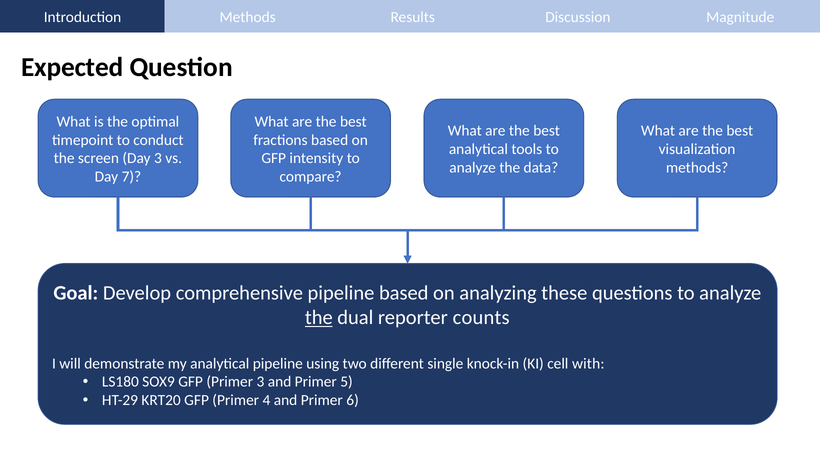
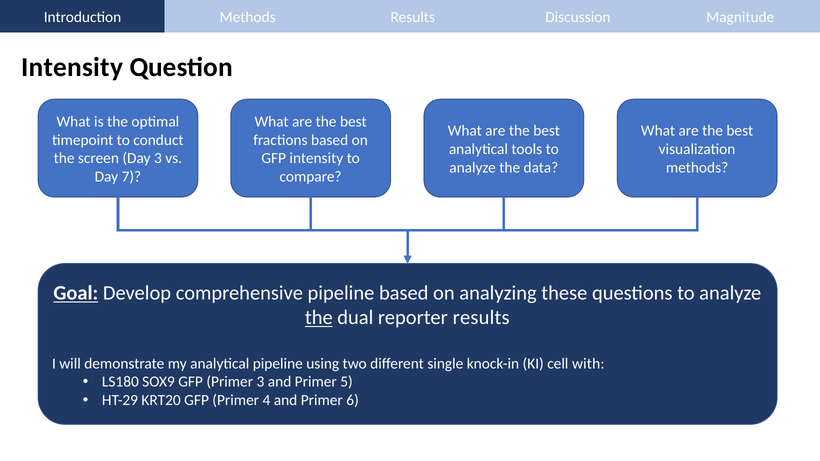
Expected at (72, 67): Expected -> Intensity
Goal underline: none -> present
reporter counts: counts -> results
